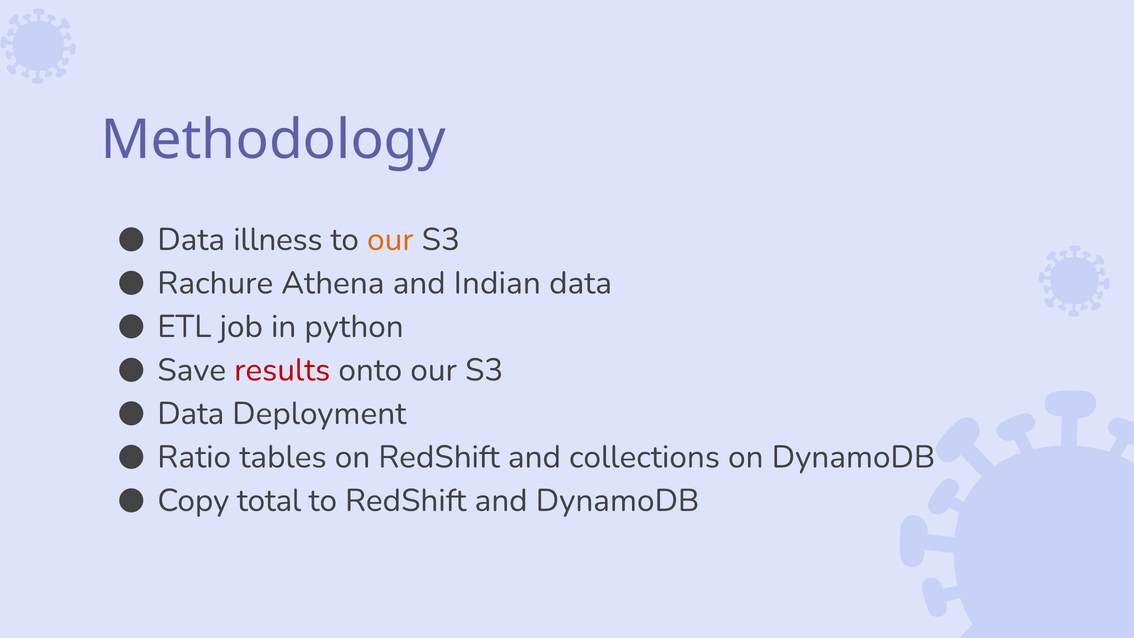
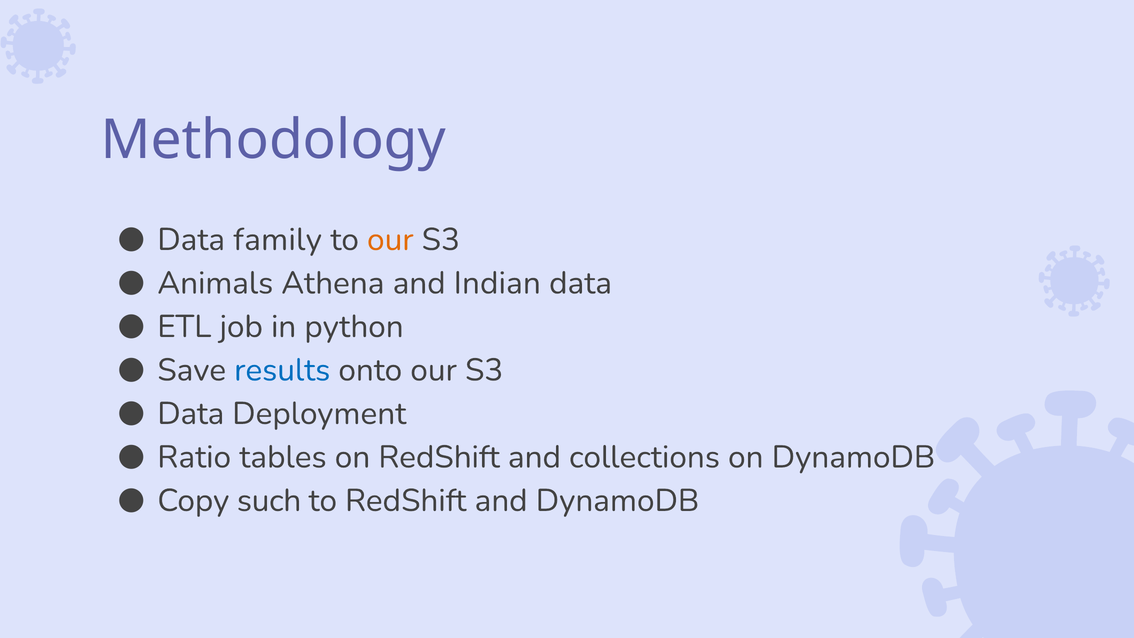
illness: illness -> family
Rachure: Rachure -> Animals
results colour: red -> blue
total: total -> such
